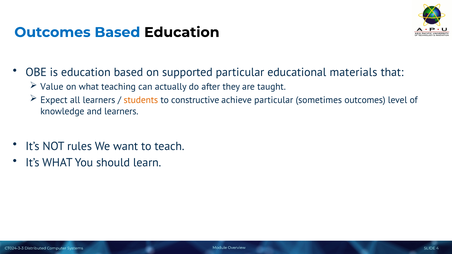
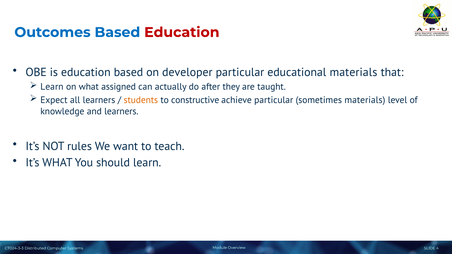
Education at (182, 32) colour: black -> red
supported: supported -> developer
Value at (52, 87): Value -> Learn
teaching: teaching -> assigned
sometimes outcomes: outcomes -> materials
